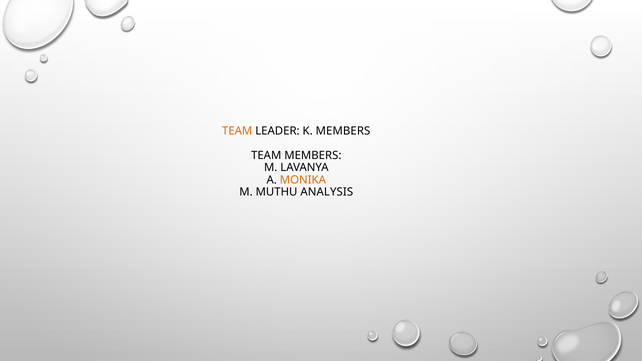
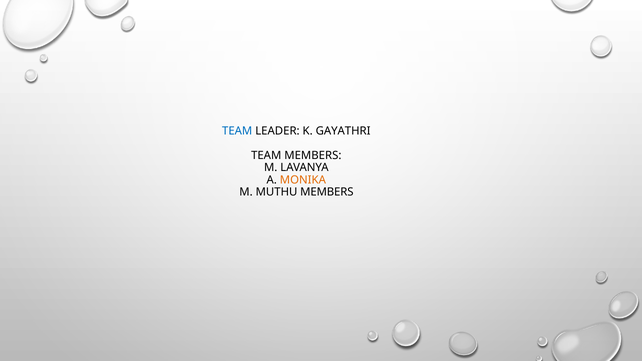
TEAM at (237, 131) colour: orange -> blue
K MEMBERS: MEMBERS -> GAYATHRI
MUTHU ANALYSIS: ANALYSIS -> MEMBERS
